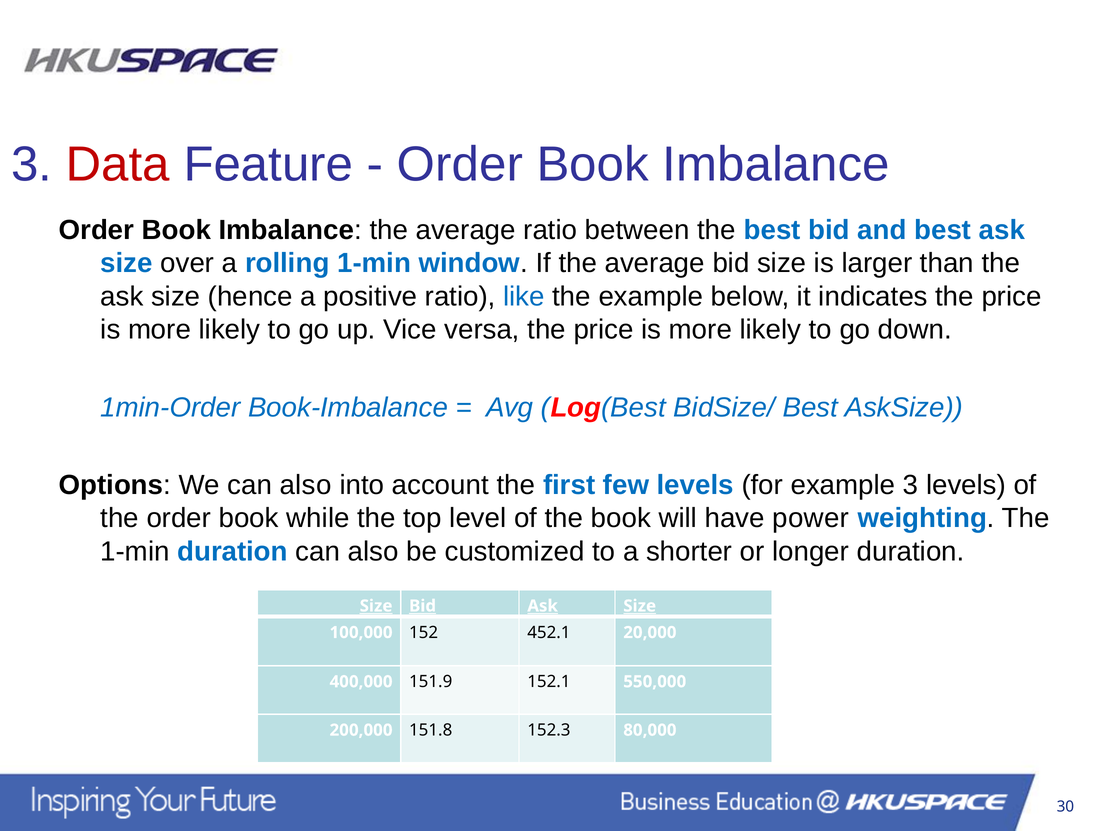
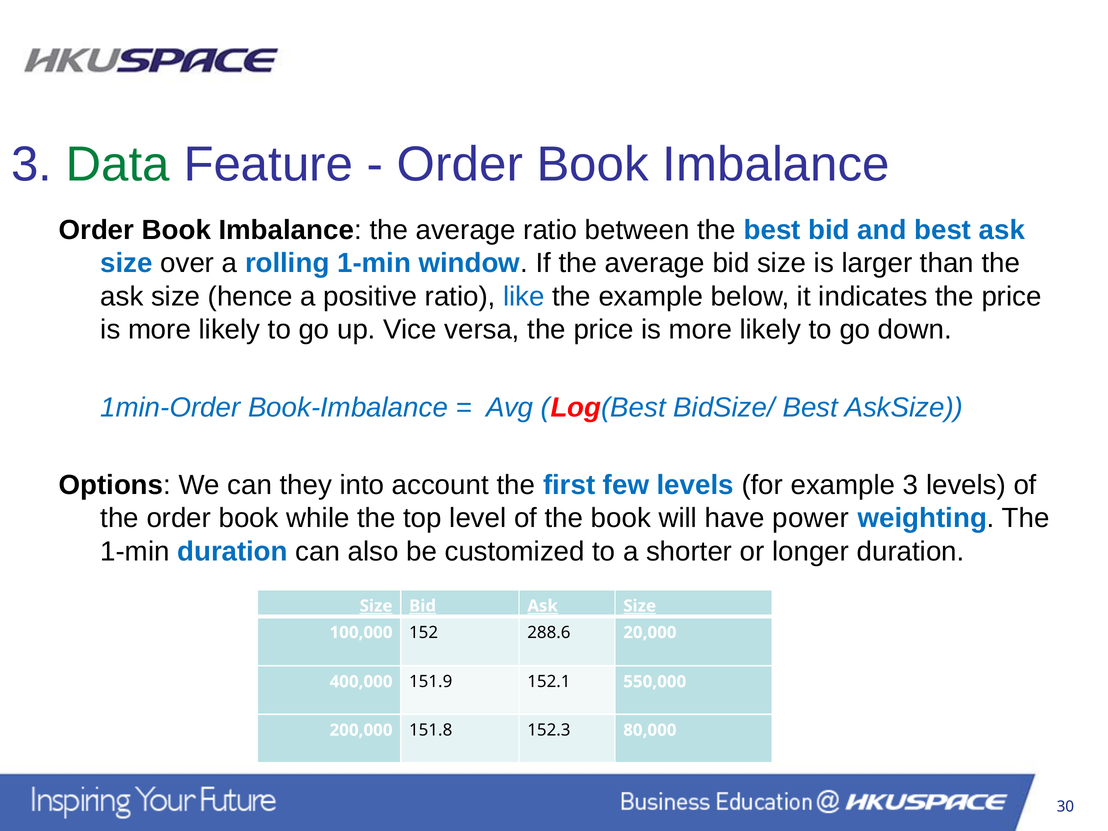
Data colour: red -> green
We can also: also -> they
452.1: 452.1 -> 288.6
